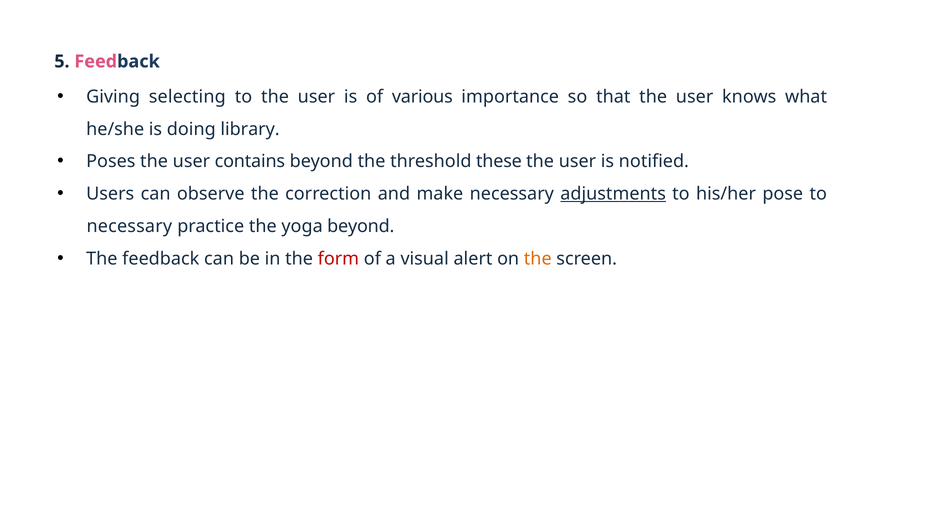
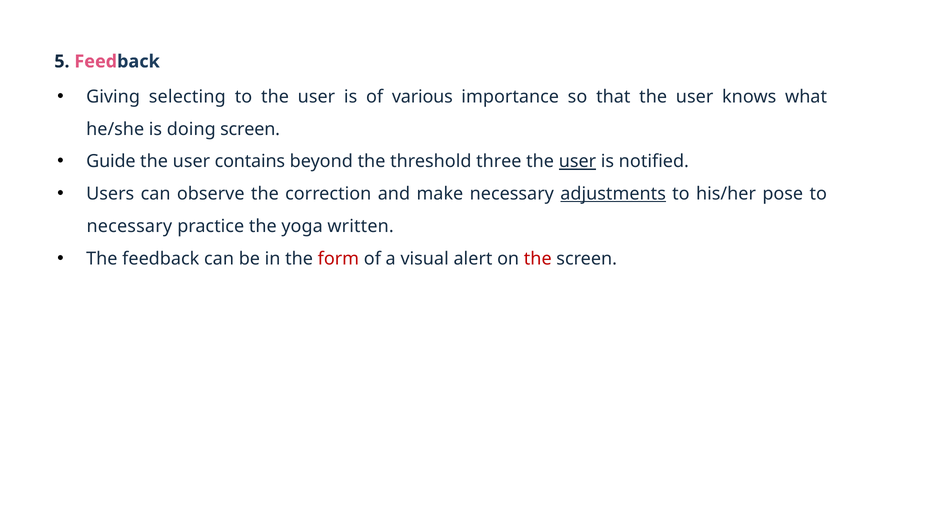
doing library: library -> screen
Poses: Poses -> Guide
these: these -> three
user at (577, 161) underline: none -> present
yoga beyond: beyond -> written
the at (538, 259) colour: orange -> red
